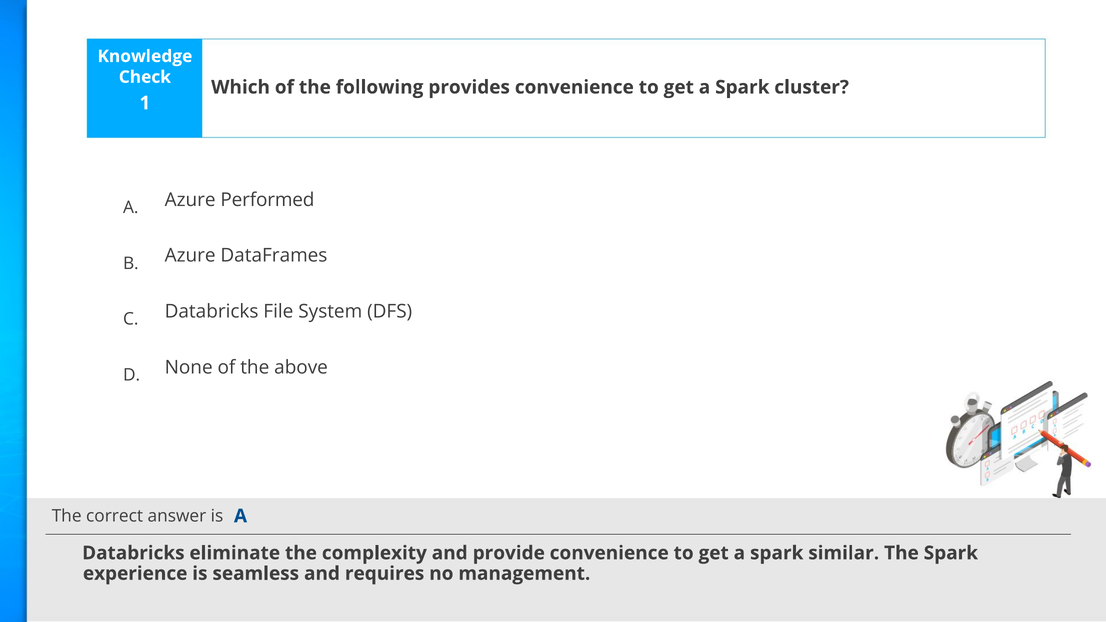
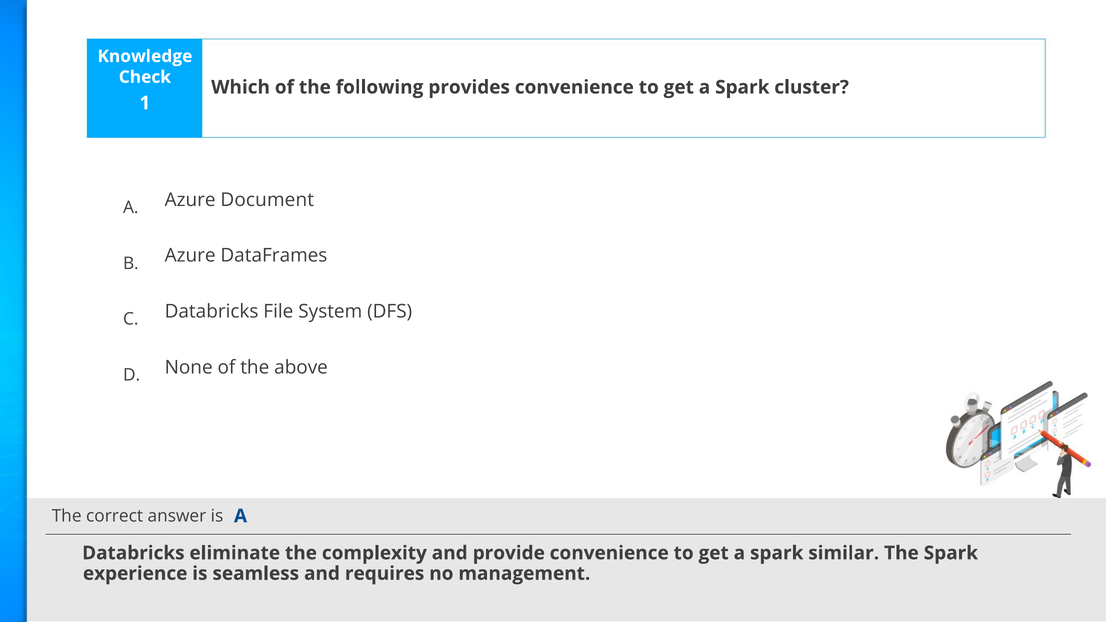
Performed: Performed -> Document
